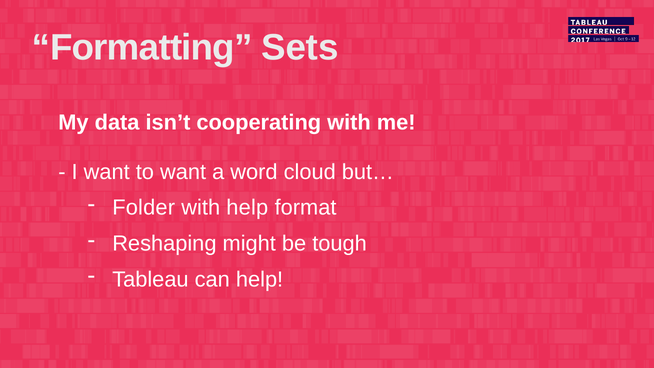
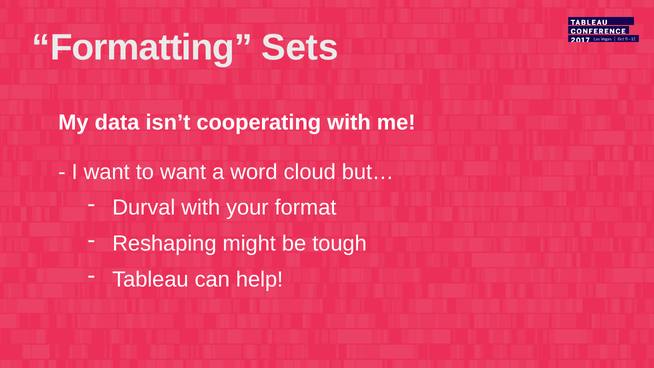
Folder: Folder -> Durval
with help: help -> your
